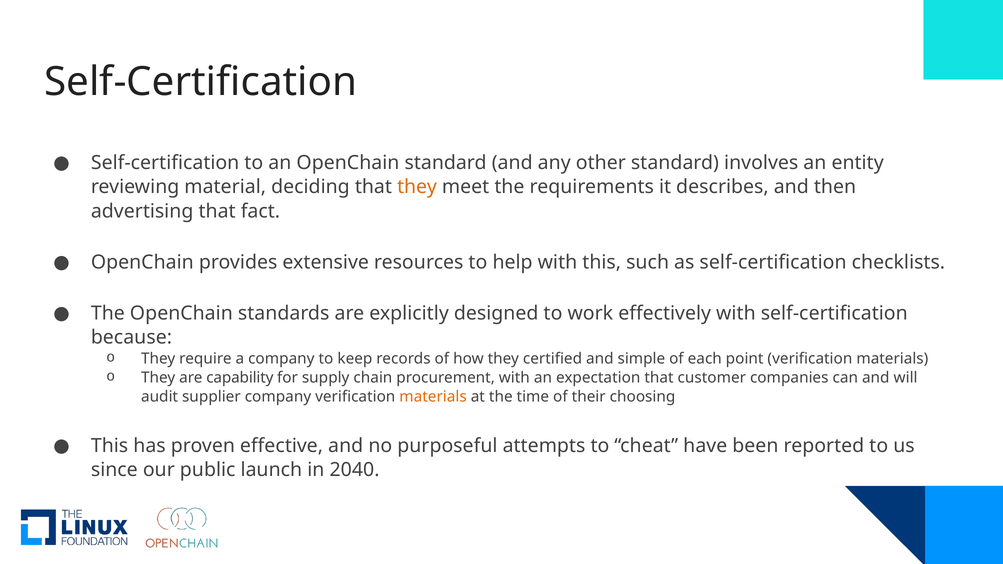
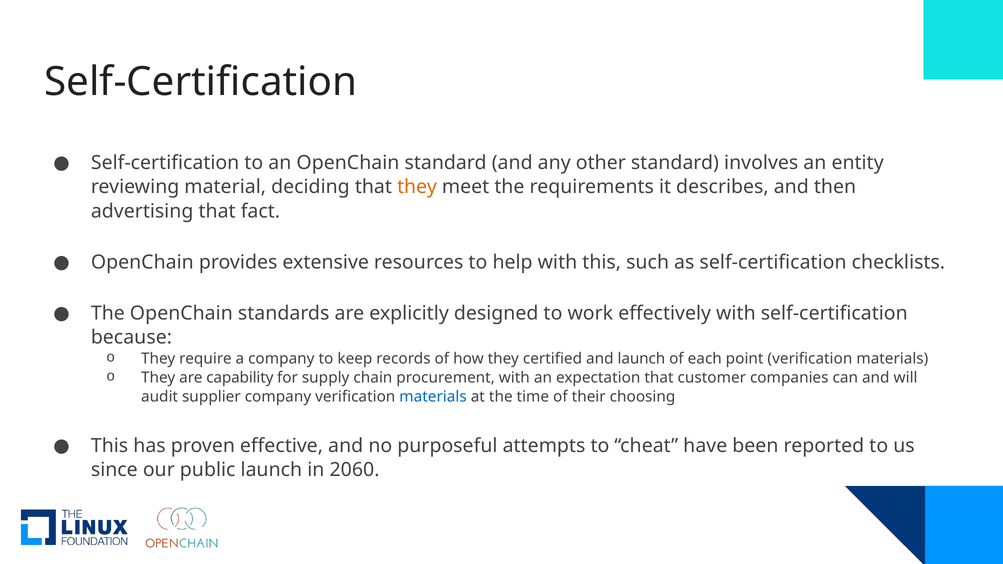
and simple: simple -> launch
materials at (433, 397) colour: orange -> blue
2040: 2040 -> 2060
